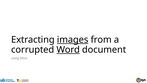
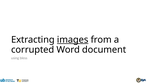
Word underline: present -> none
